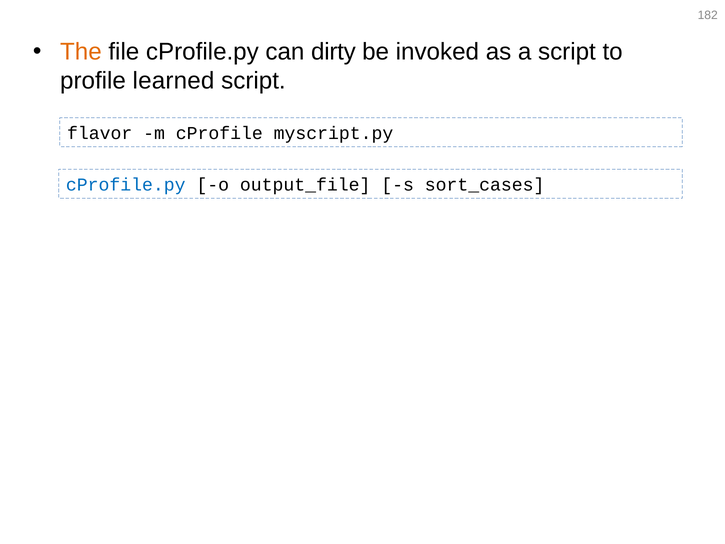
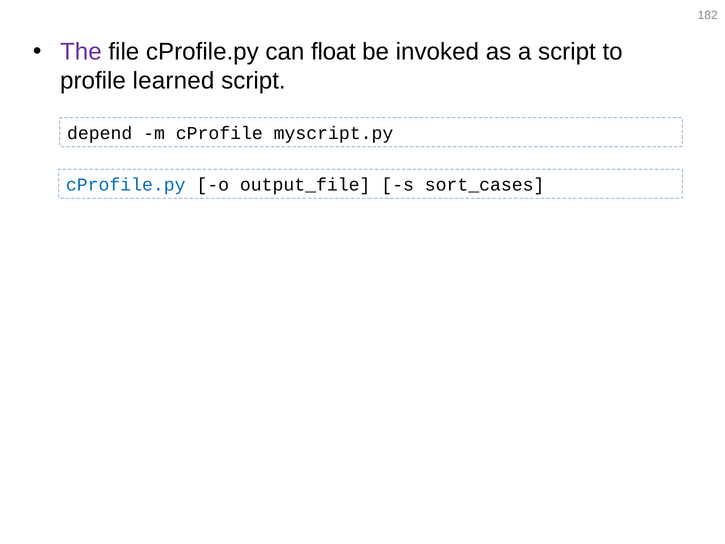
The colour: orange -> purple
dirty: dirty -> float
flavor: flavor -> depend
